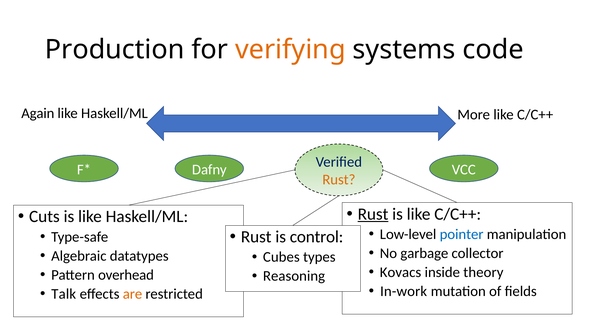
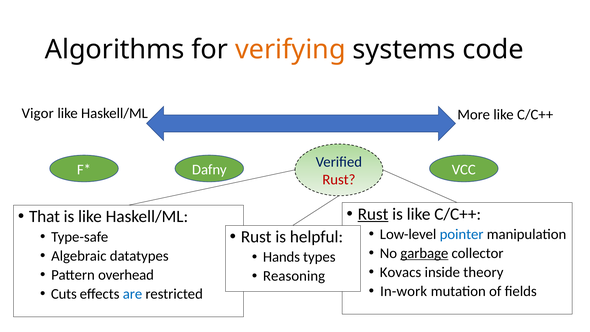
Production: Production -> Algorithms
Again: Again -> Vigor
Rust at (339, 180) colour: orange -> red
Cuts: Cuts -> That
control: control -> helpful
garbage underline: none -> present
Cubes: Cubes -> Hands
Talk: Talk -> Cuts
are colour: orange -> blue
